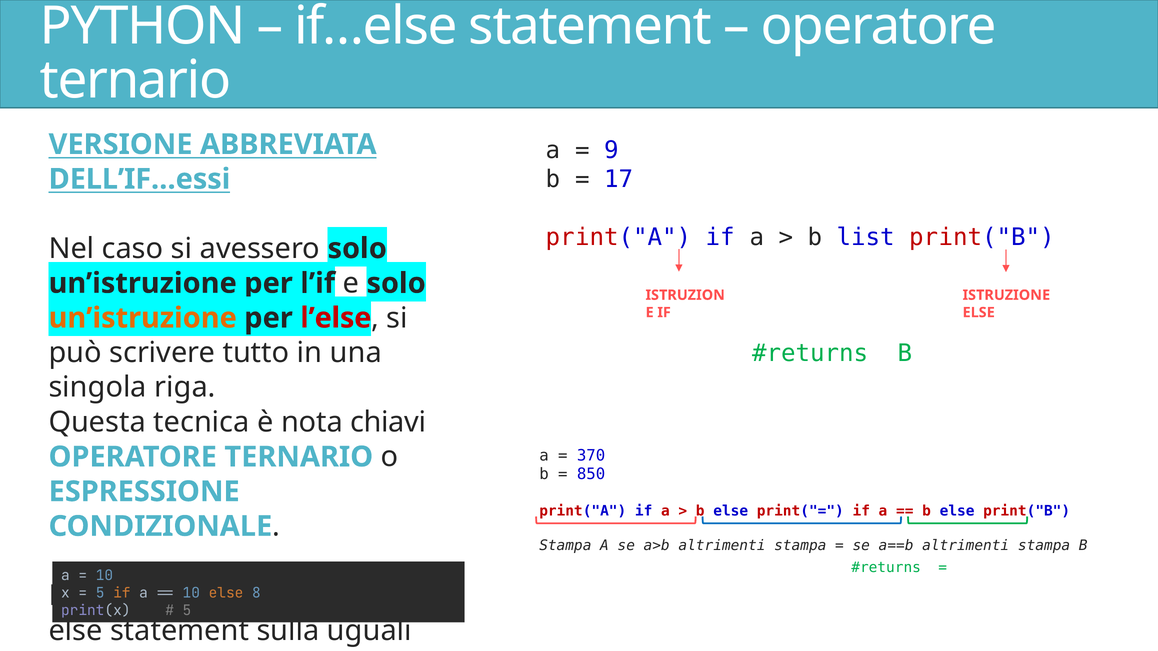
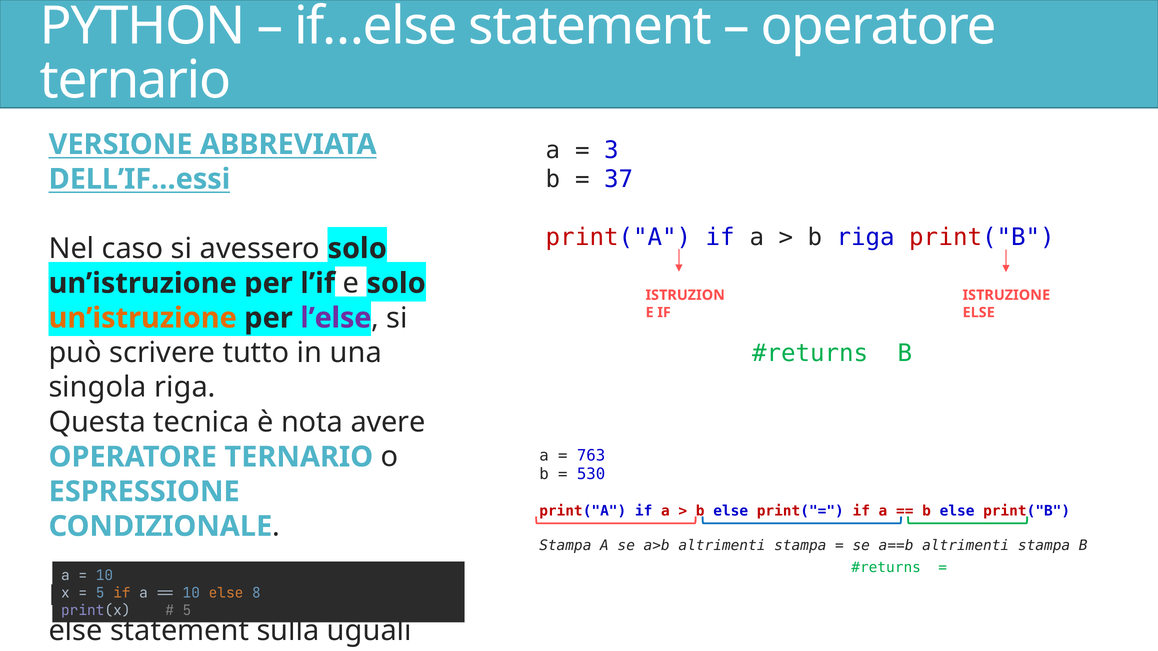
9: 9 -> 3
17: 17 -> 37
b list: list -> riga
l’else colour: red -> purple
nota chiavi: chiavi -> avere
370: 370 -> 763
850: 850 -> 530
